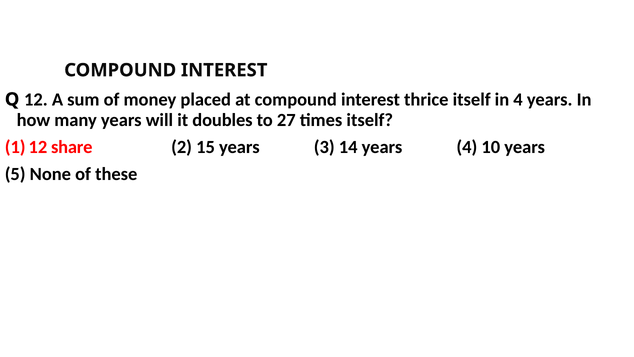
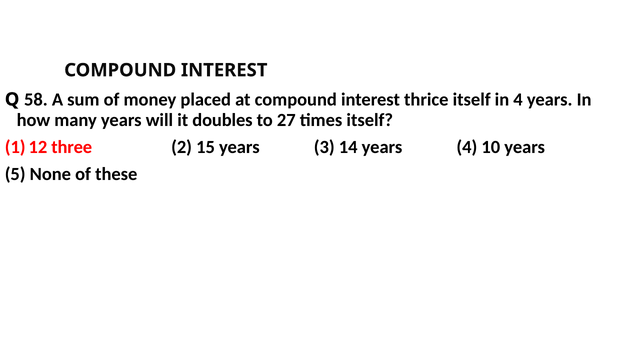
12: 12 -> 58
share: share -> three
